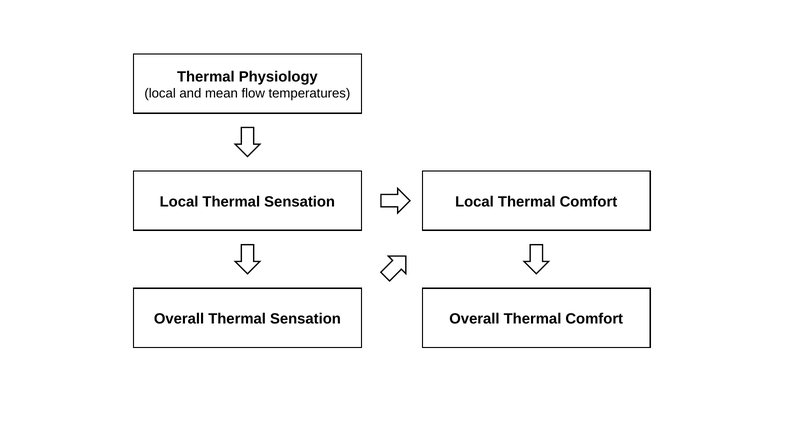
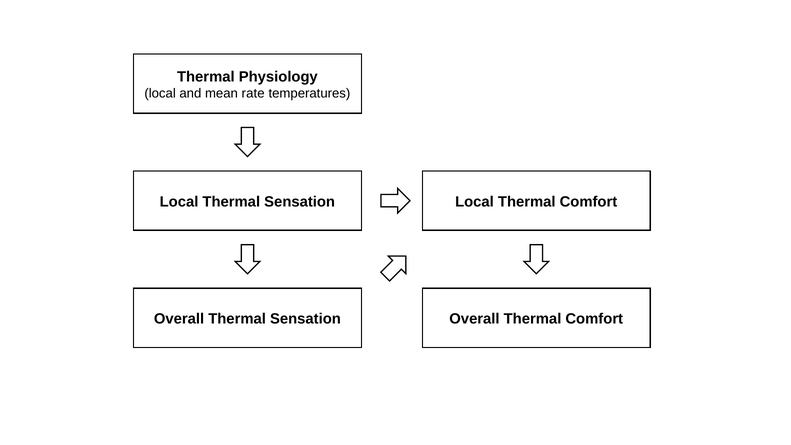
flow: flow -> rate
